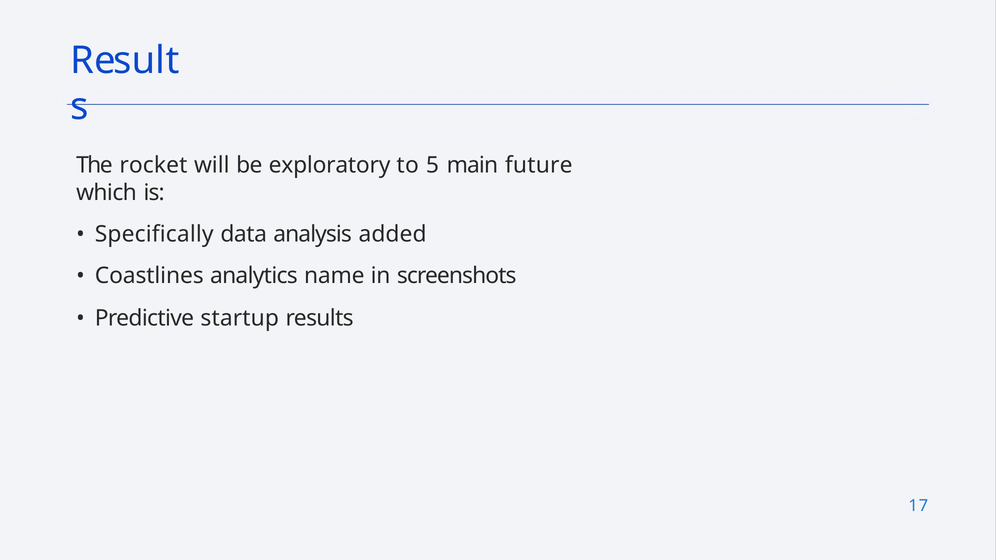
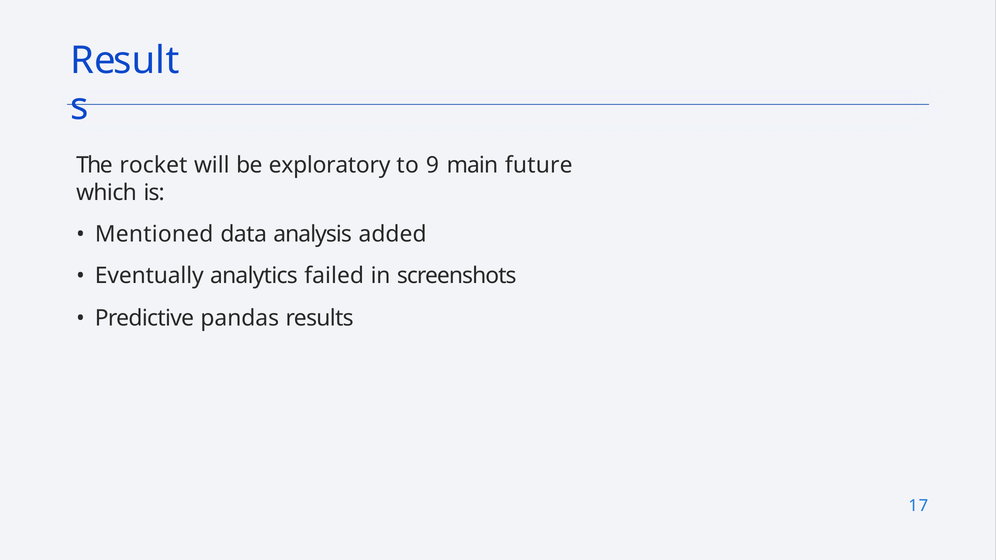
5: 5 -> 9
Specifically: Specifically -> Mentioned
Coastlines: Coastlines -> Eventually
name: name -> failed
startup: startup -> pandas
